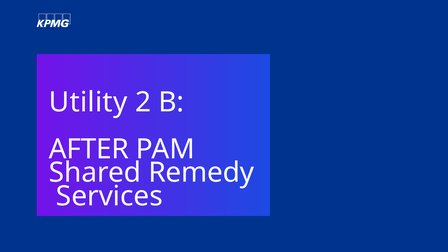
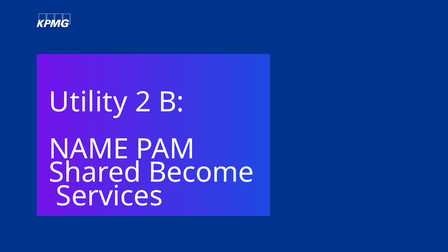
AFTER: AFTER -> NAME
Remedy: Remedy -> Become
